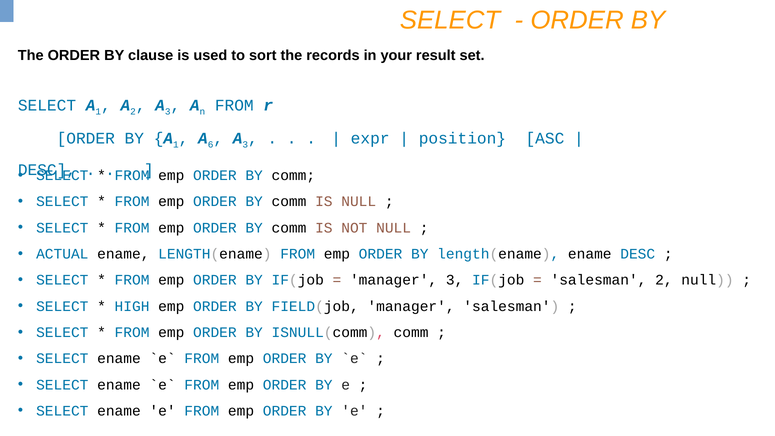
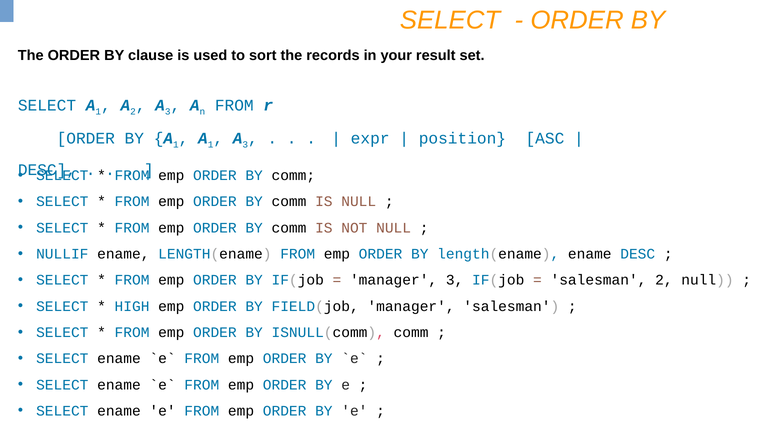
6 at (211, 145): 6 -> 1
ACTUAL: ACTUAL -> NULLIF
